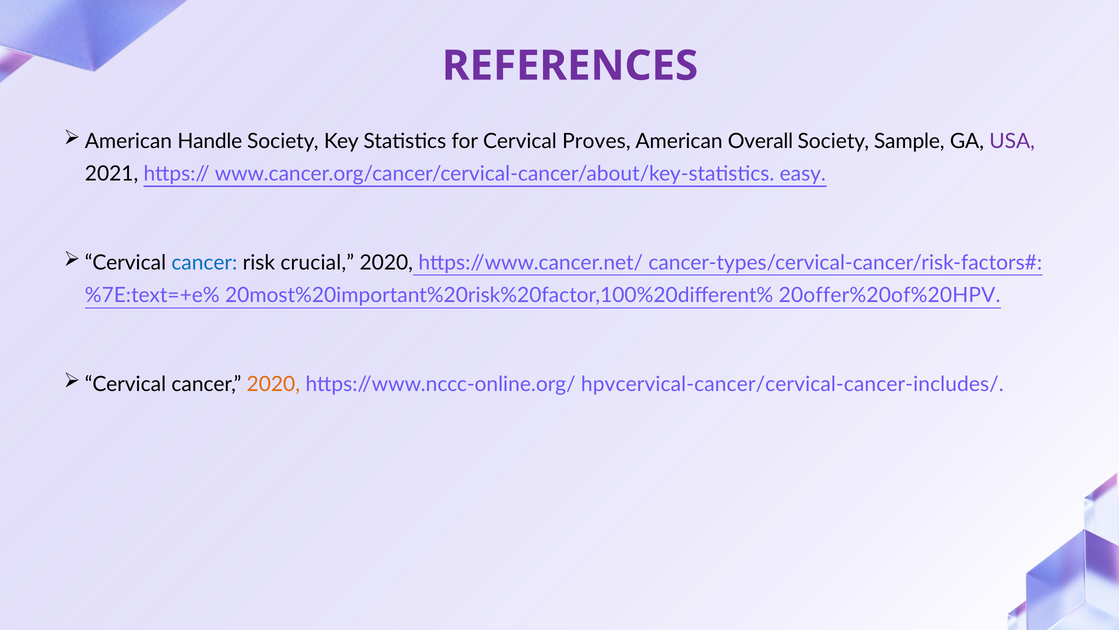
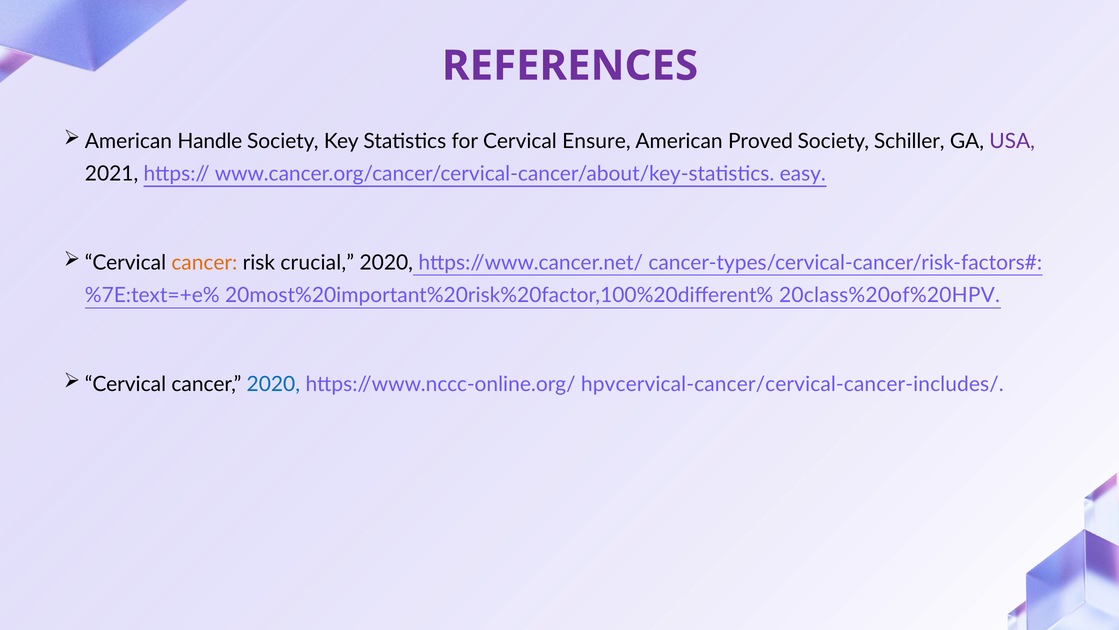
Proves: Proves -> Ensure
Overall: Overall -> Proved
Sample: Sample -> Schiller
cancer at (204, 263) colour: blue -> orange
20offer%20of%20HPV: 20offer%20of%20HPV -> 20class%20of%20HPV
2020 at (273, 384) colour: orange -> blue
